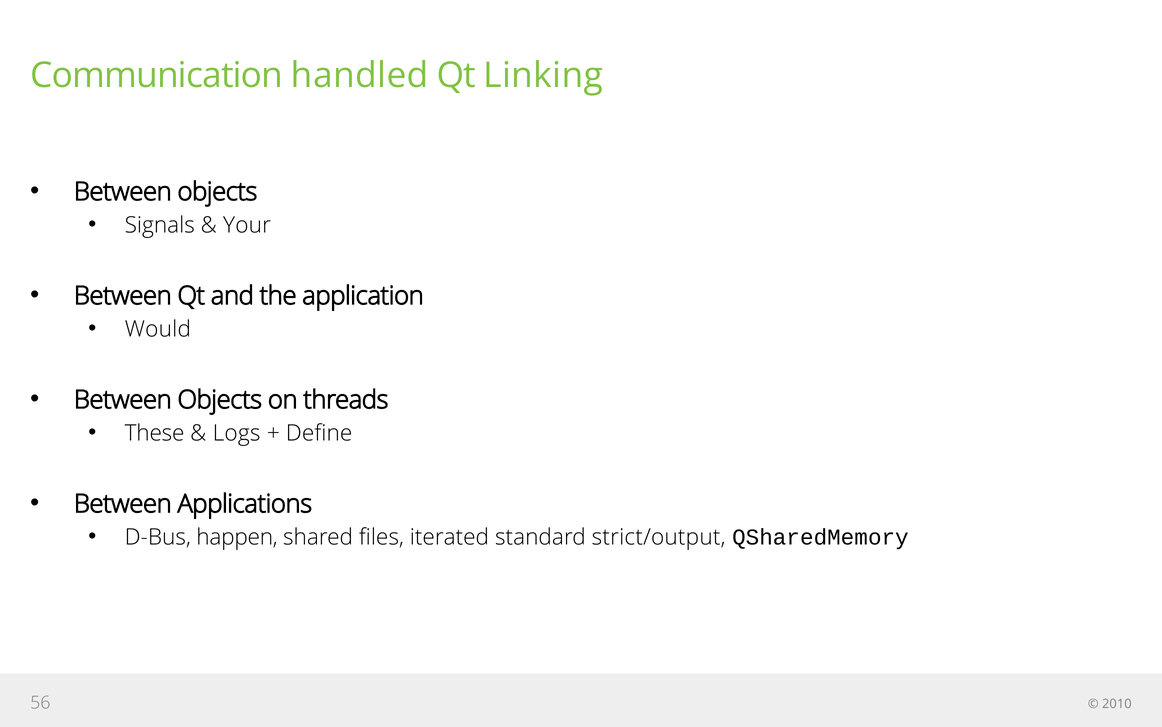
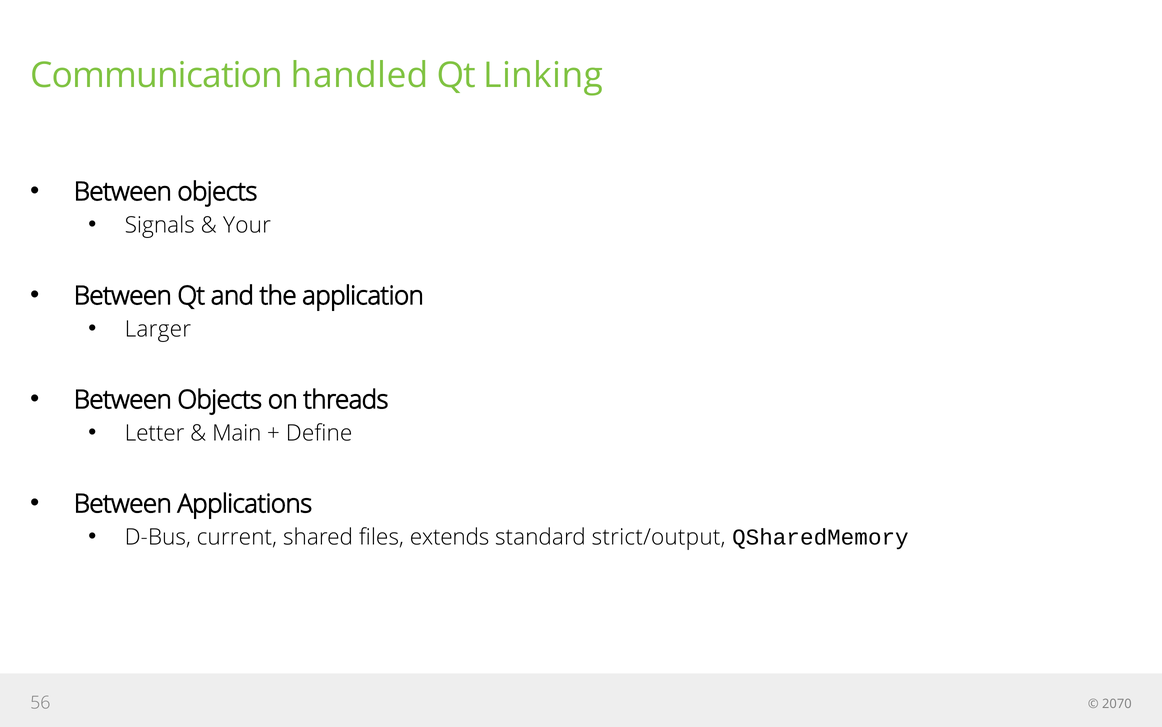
Would: Would -> Larger
These: These -> Letter
Logs: Logs -> Main
happen: happen -> current
iterated: iterated -> extends
2010: 2010 -> 2070
